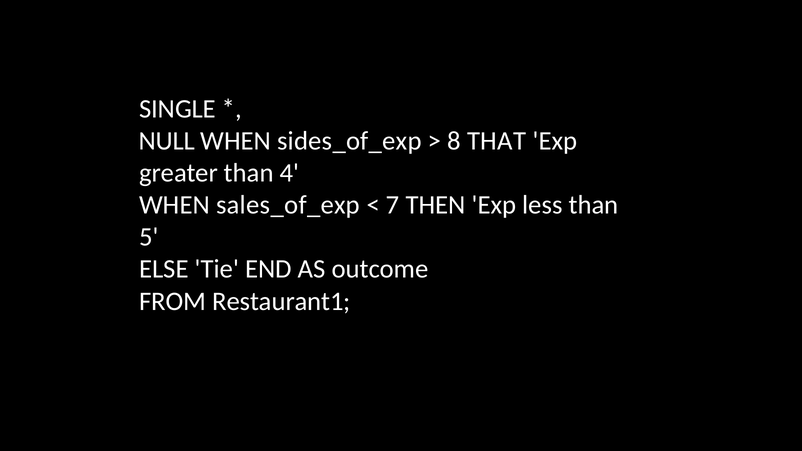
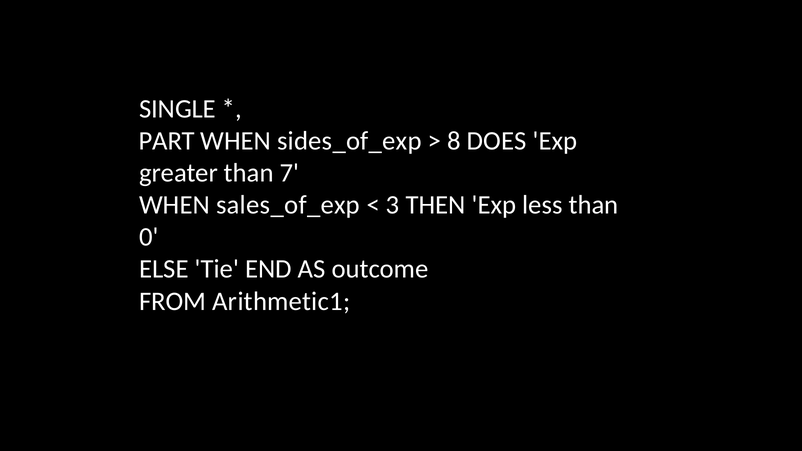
NULL: NULL -> PART
THAT: THAT -> DOES
4: 4 -> 7
7: 7 -> 3
5: 5 -> 0
Restaurant1: Restaurant1 -> Arithmetic1
